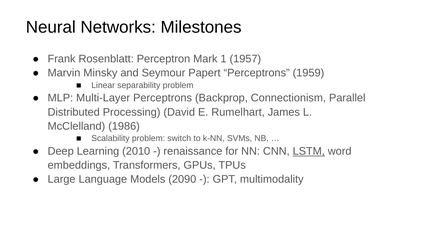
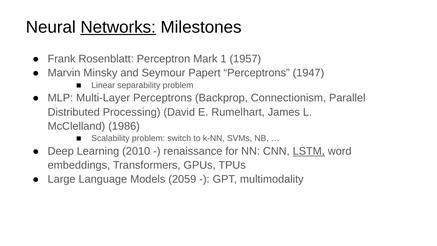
Networks underline: none -> present
1959: 1959 -> 1947
2090: 2090 -> 2059
